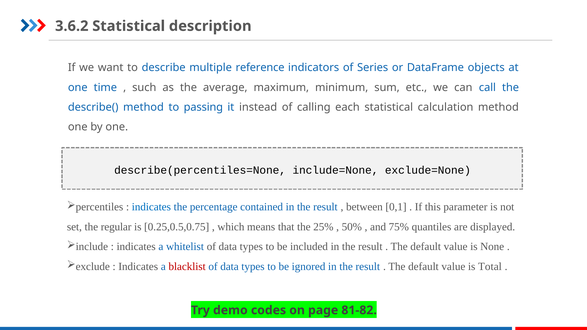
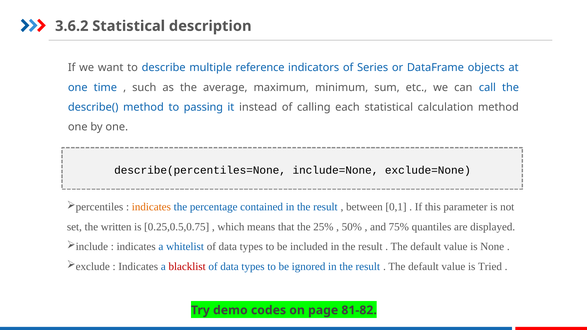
indicates at (151, 207) colour: blue -> orange
regular: regular -> written
Total: Total -> Tried
